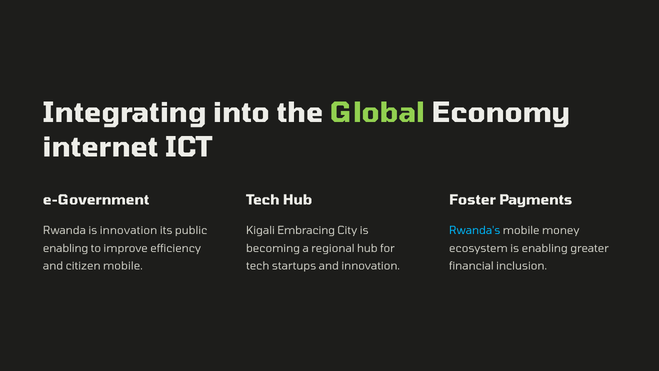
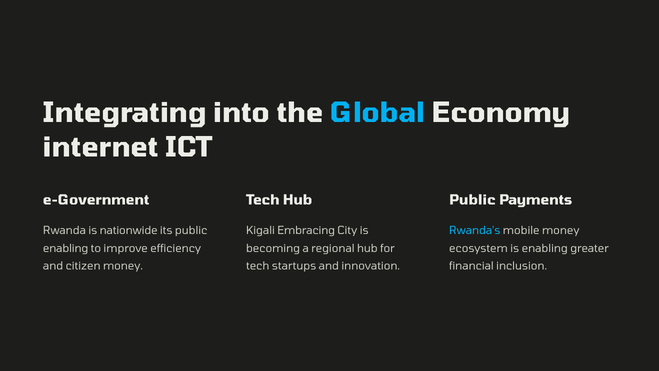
Global colour: light green -> light blue
Foster at (473, 200): Foster -> Public
is innovation: innovation -> nationwide
citizen mobile: mobile -> money
